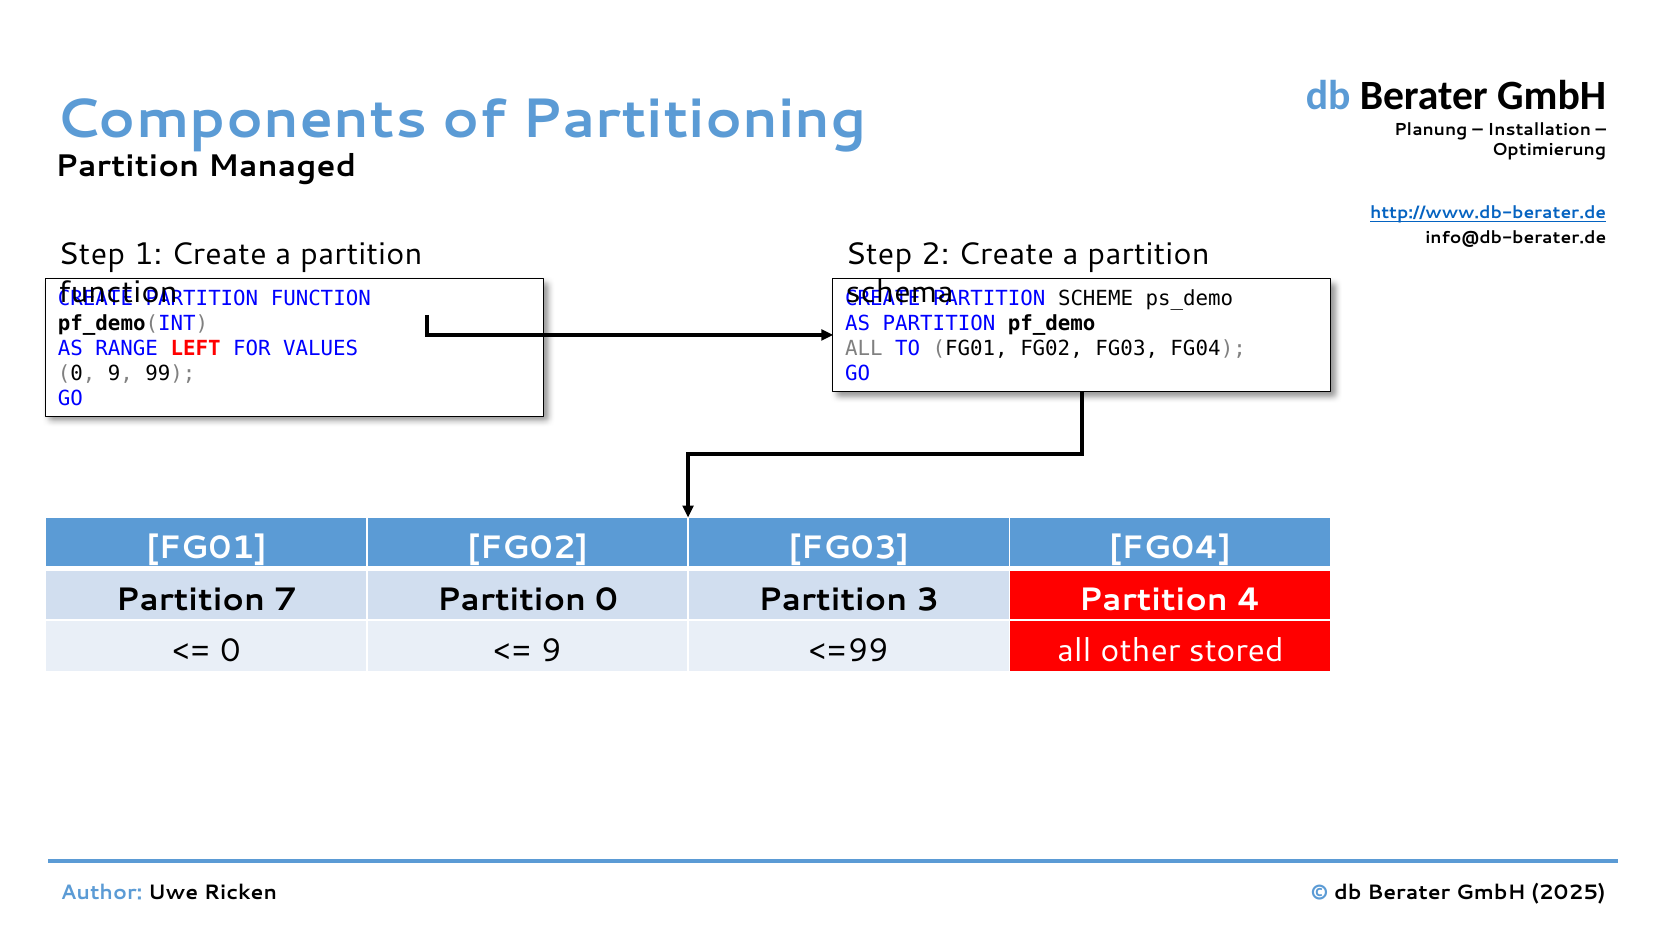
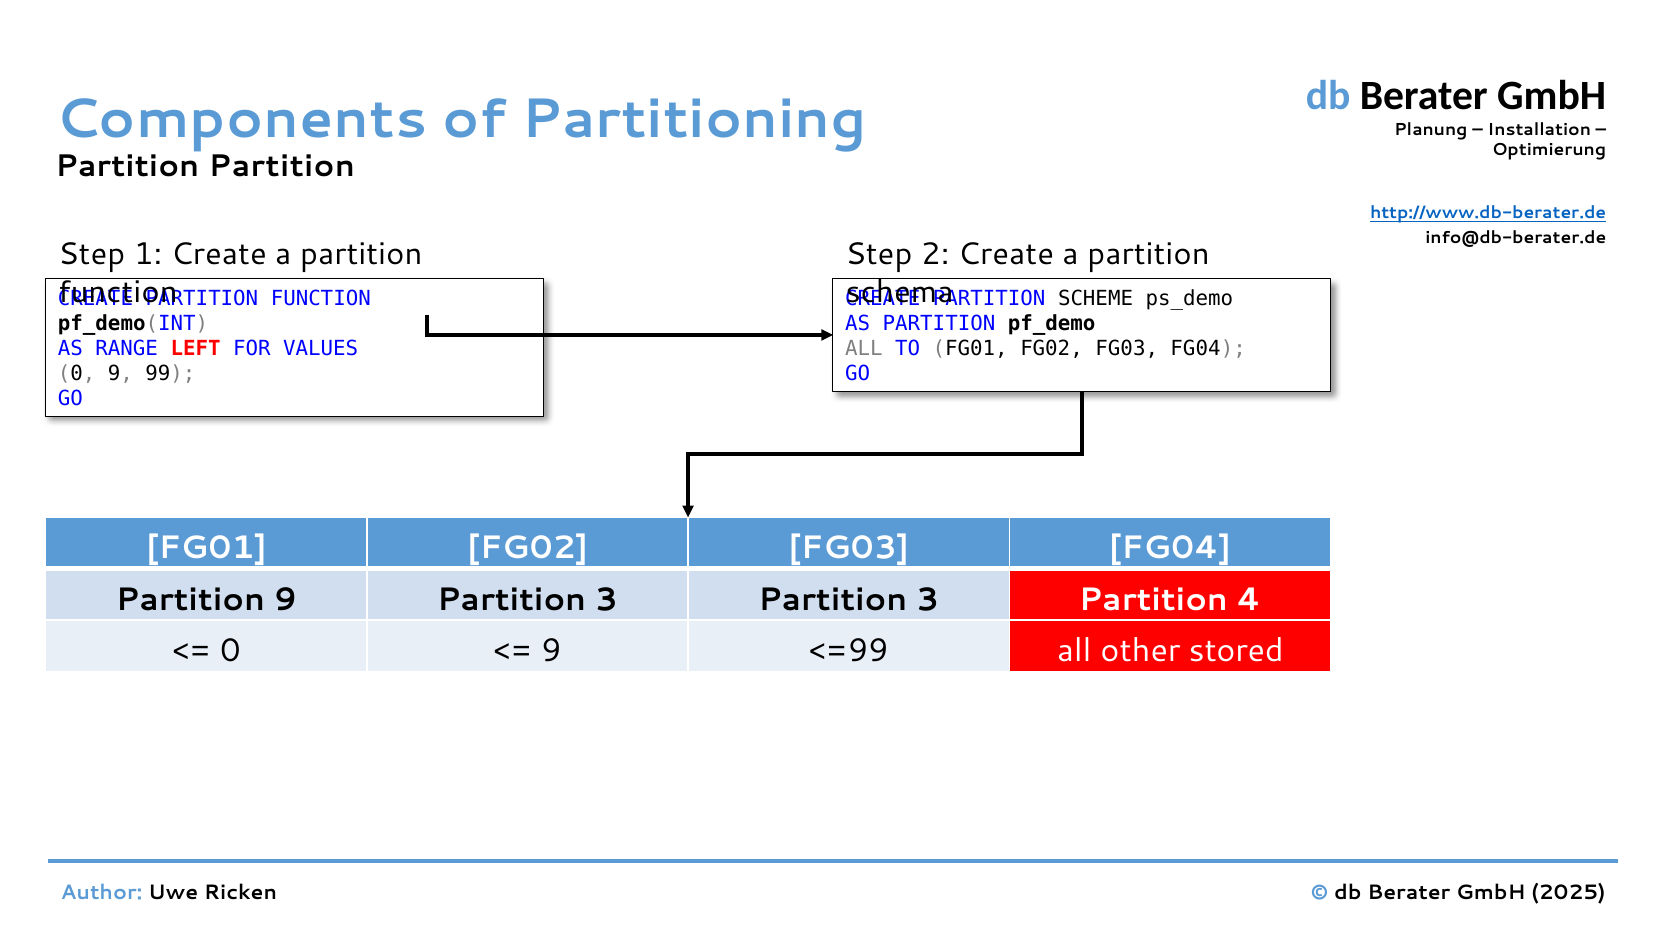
Partition Managed: Managed -> Partition
Partition 7: 7 -> 9
0 at (607, 600): 0 -> 3
